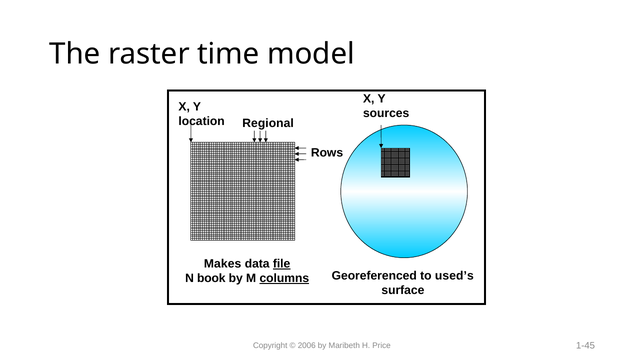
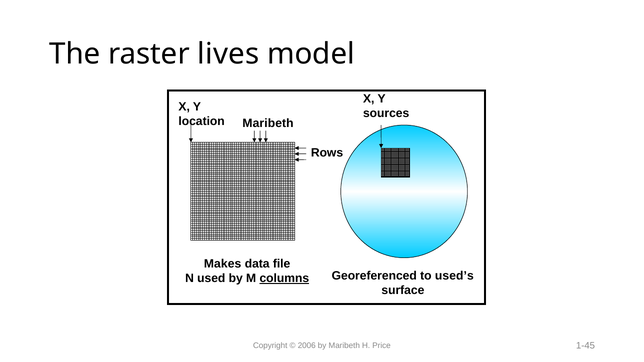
time: time -> lives
Regional at (268, 123): Regional -> Maribeth
file underline: present -> none
book: book -> used
